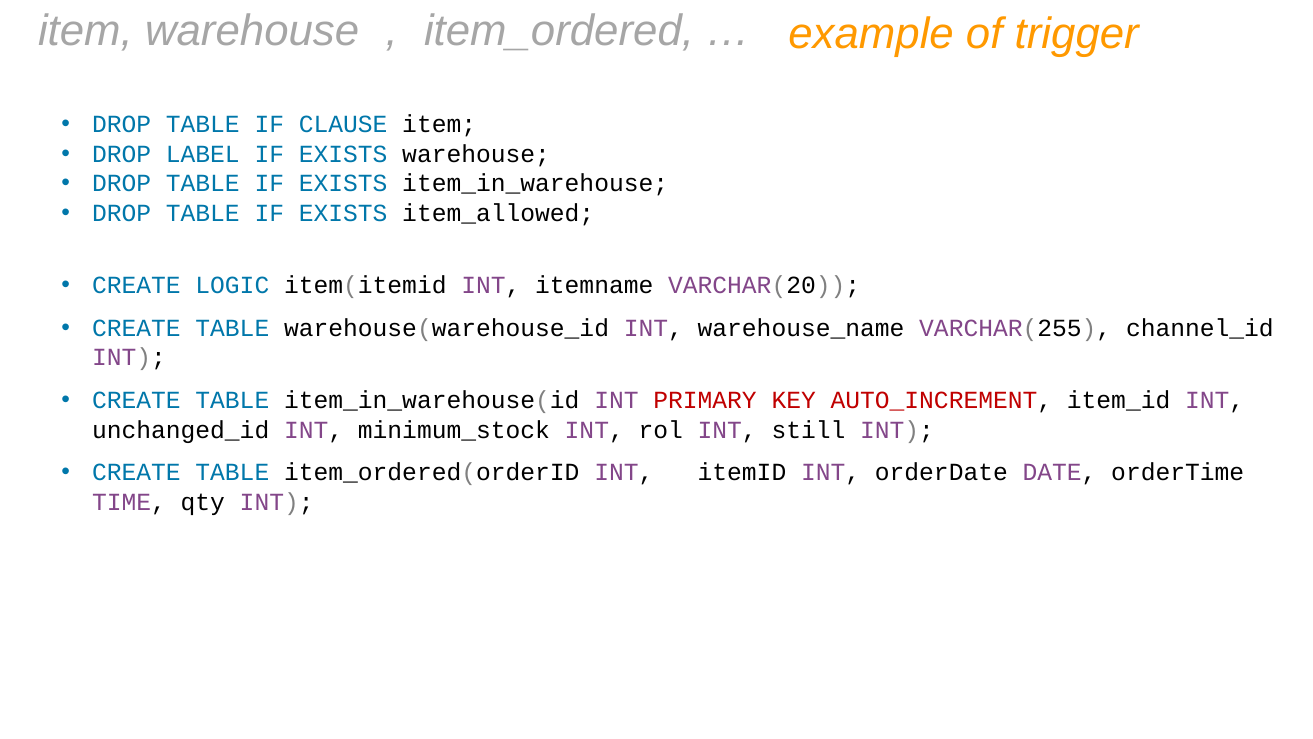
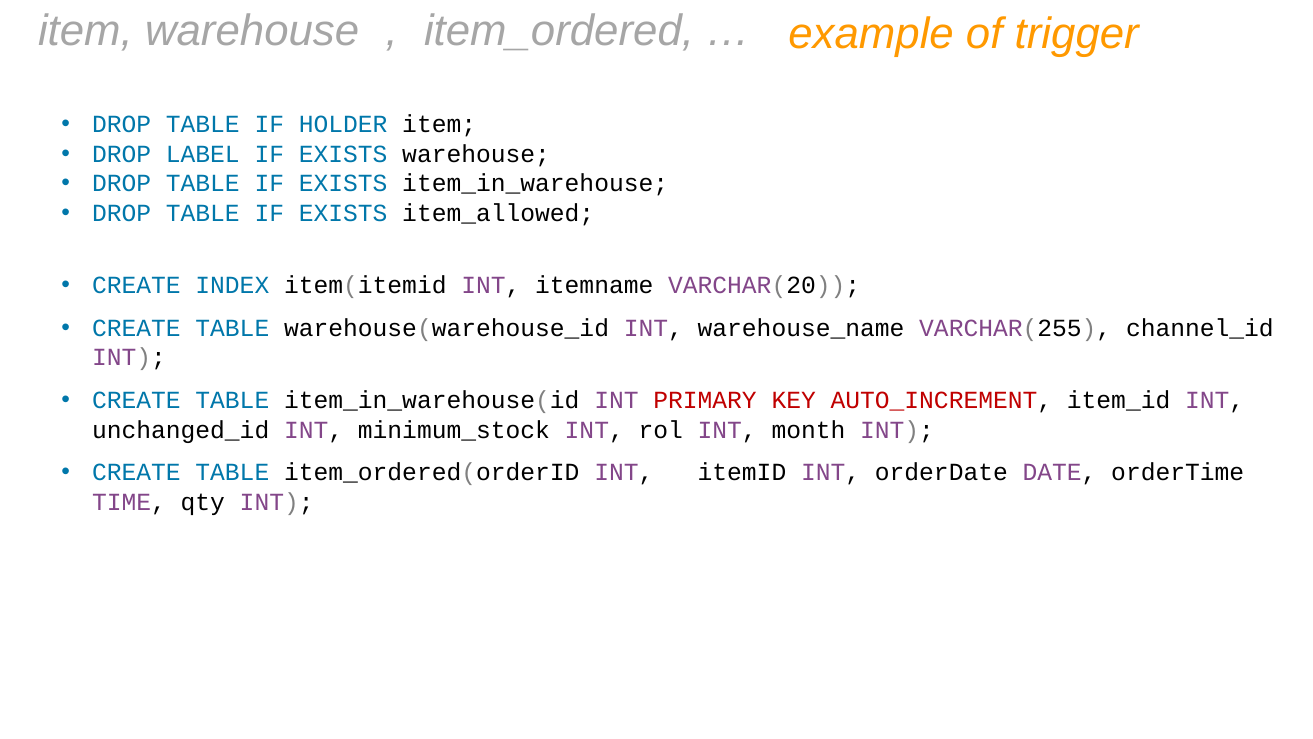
CLAUSE: CLAUSE -> HOLDER
LOGIC: LOGIC -> INDEX
still: still -> month
